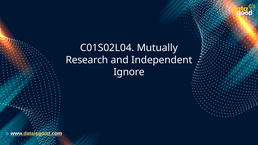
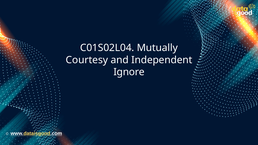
Research: Research -> Courtesy
